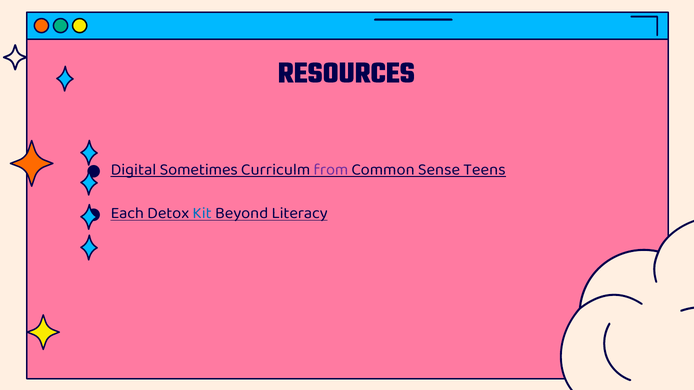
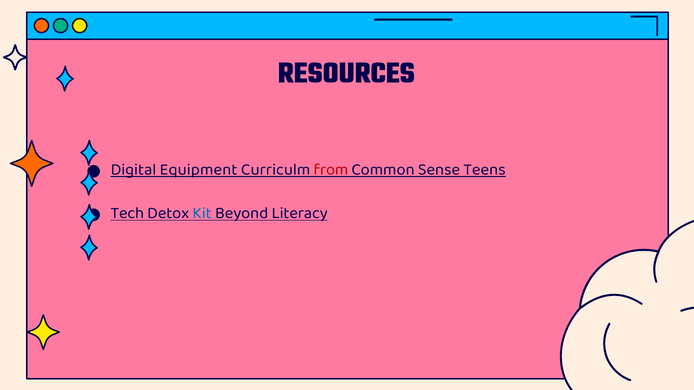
Sometimes: Sometimes -> Equipment
from colour: purple -> red
Each: Each -> Tech
